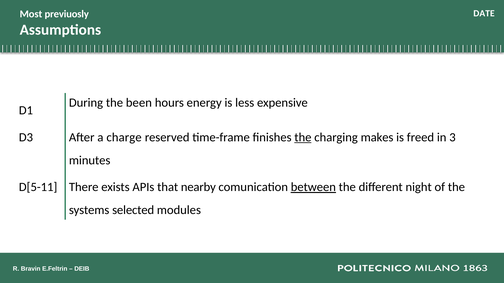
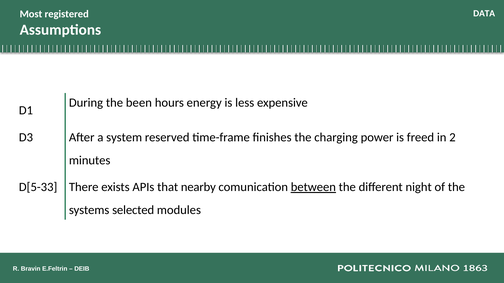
DATE: DATE -> DATA
previuosly: previuosly -> registered
charge: charge -> system
the at (303, 138) underline: present -> none
makes: makes -> power
3: 3 -> 2
D[5-11: D[5-11 -> D[5-33
